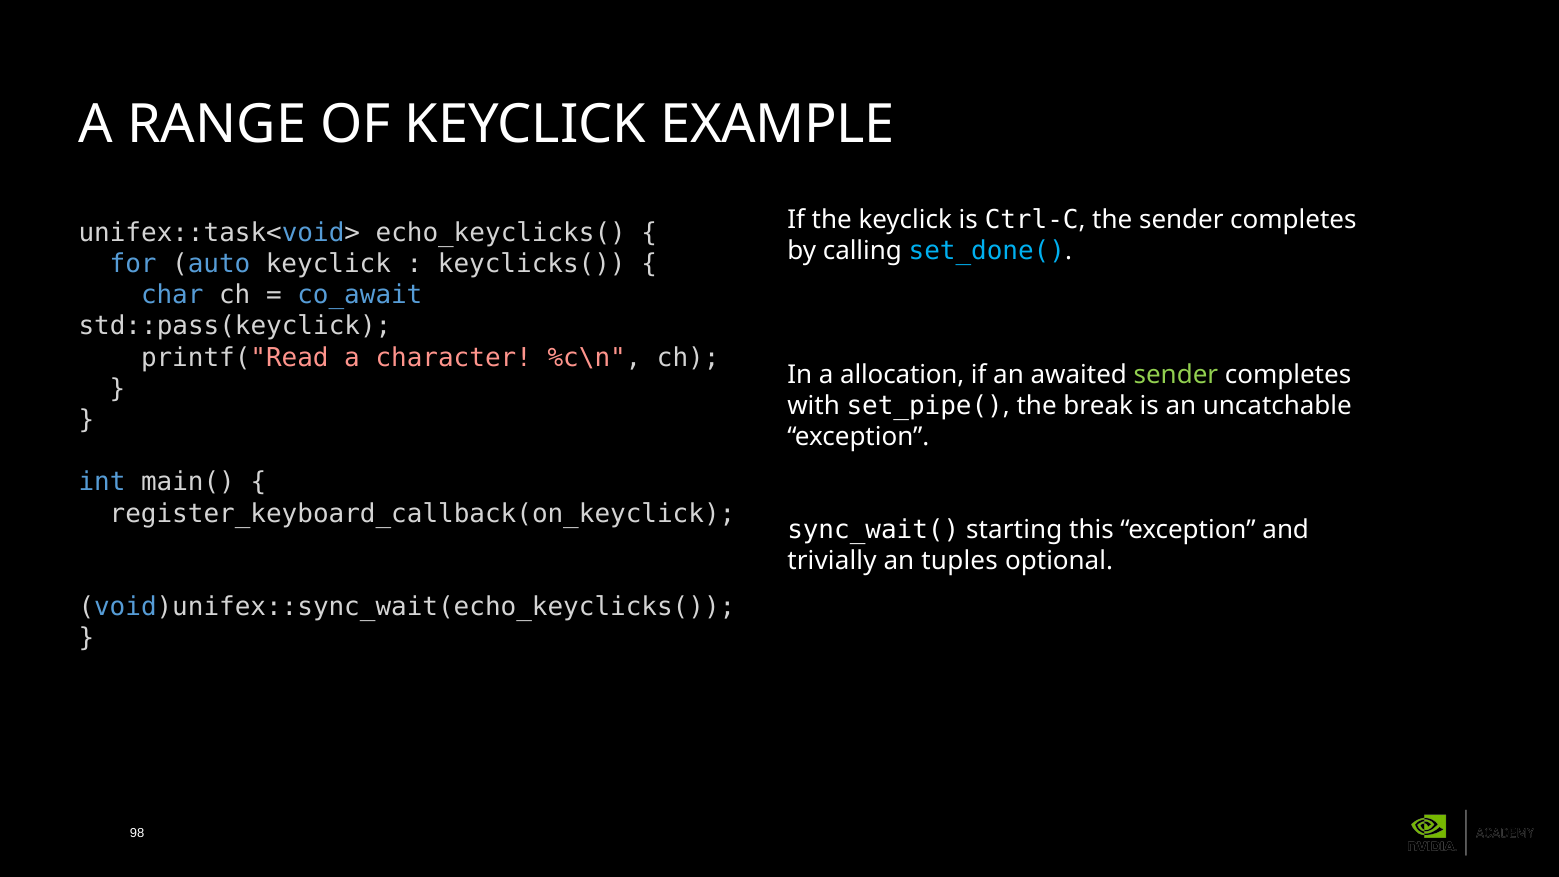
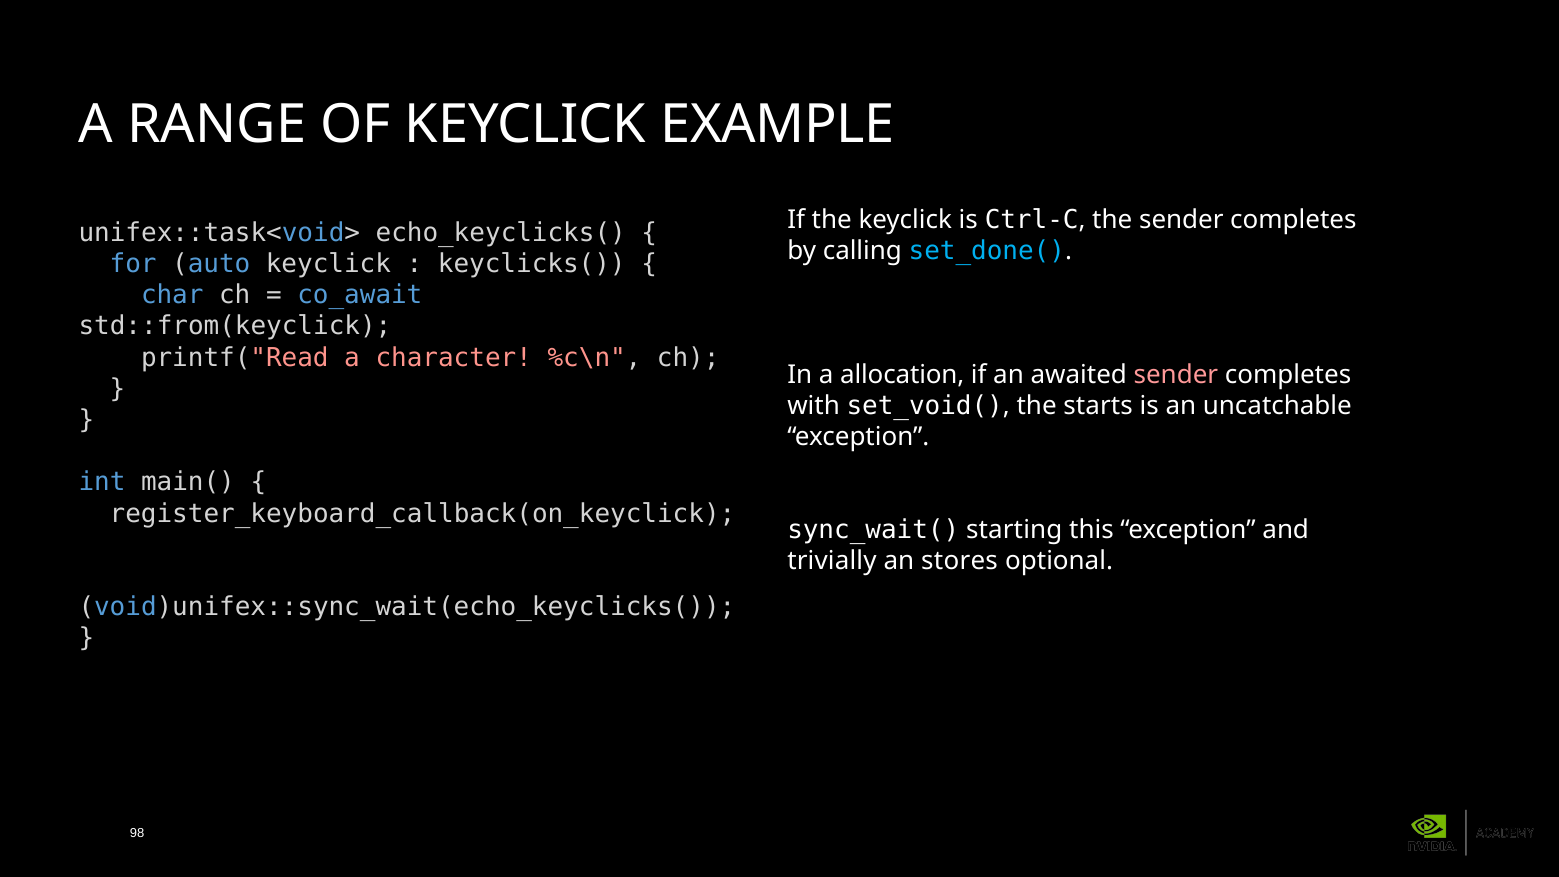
std::pass(keyclick: std::pass(keyclick -> std::from(keyclick
sender at (1176, 375) colour: light green -> pink
set_pipe(: set_pipe( -> set_void(
break: break -> starts
tuples: tuples -> stores
